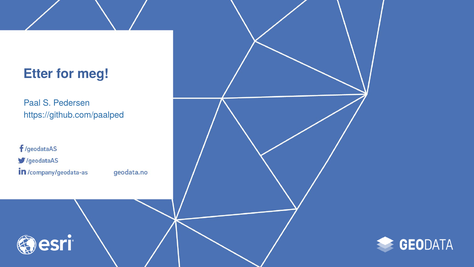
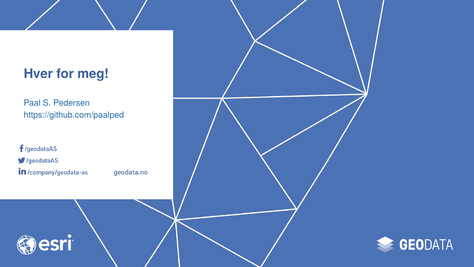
Etter: Etter -> Hver
